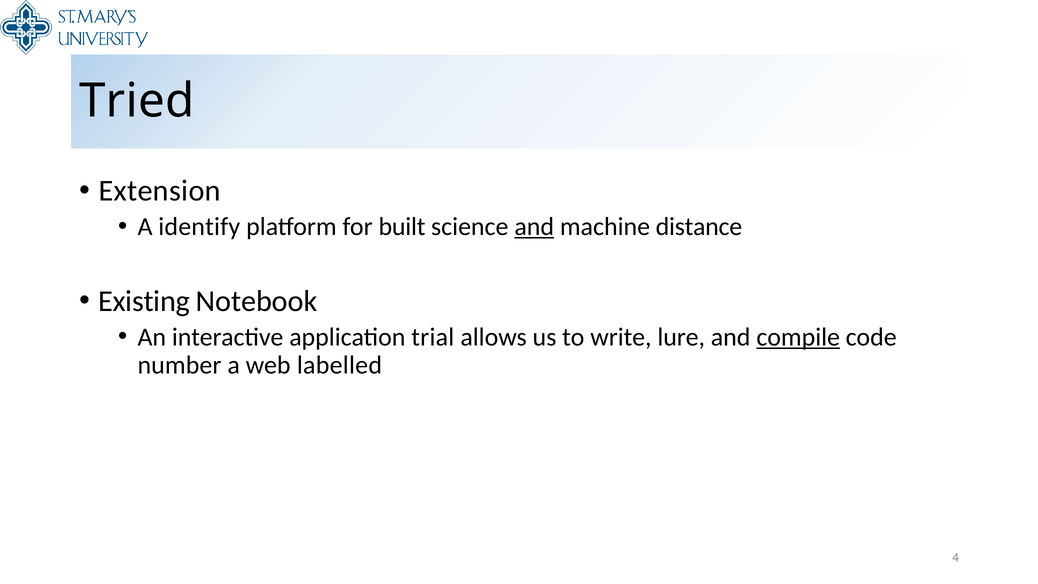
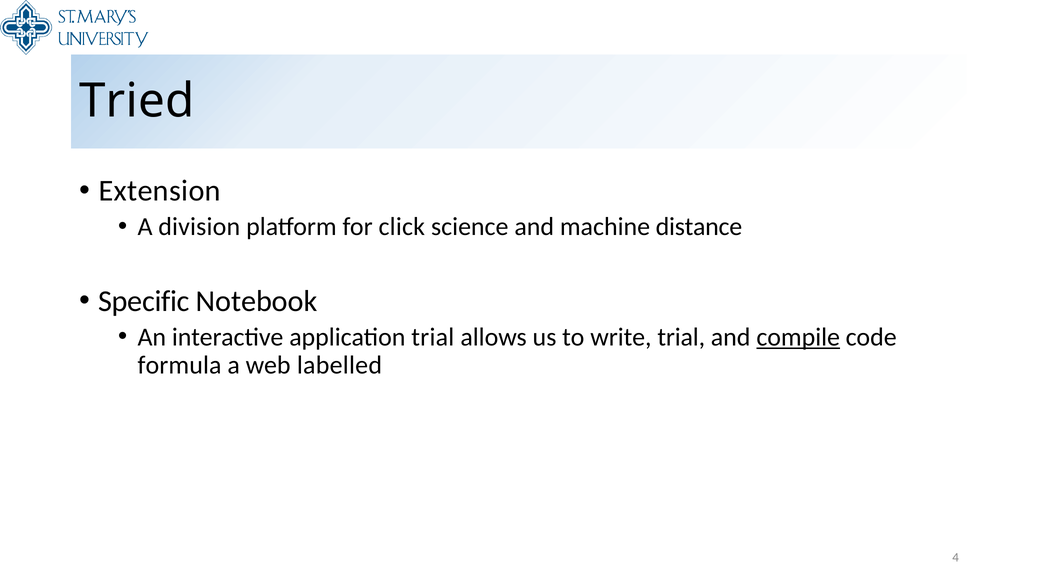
identify: identify -> division
built: built -> click
and at (534, 227) underline: present -> none
Existing: Existing -> Specific
write lure: lure -> trial
number: number -> formula
